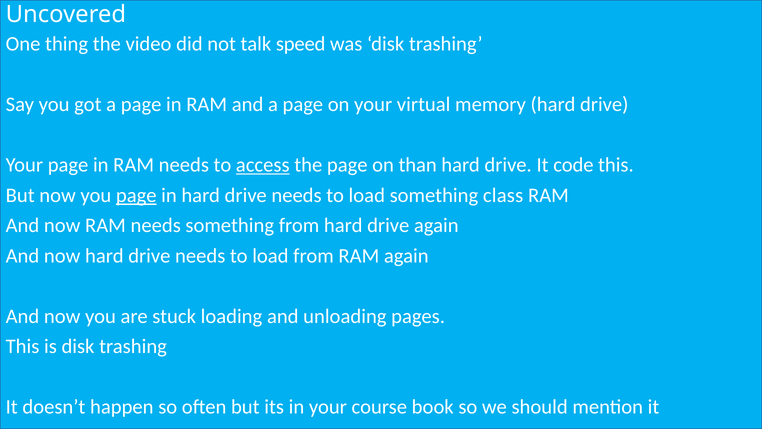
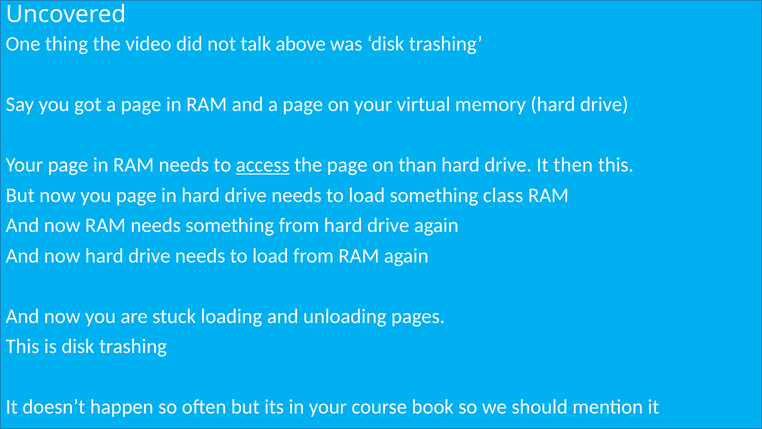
speed: speed -> above
code: code -> then
page at (136, 195) underline: present -> none
